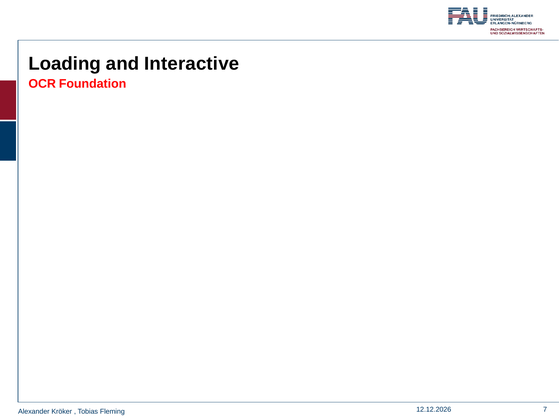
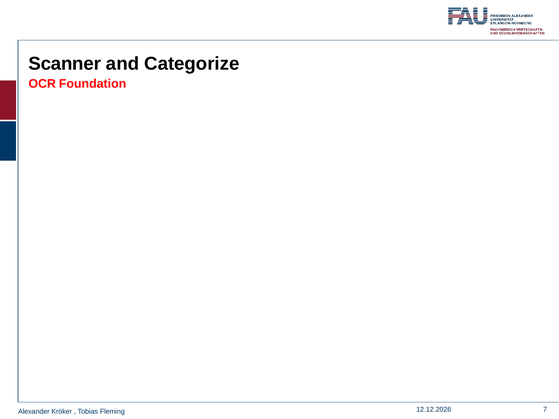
Loading: Loading -> Scanner
Interactive: Interactive -> Categorize
